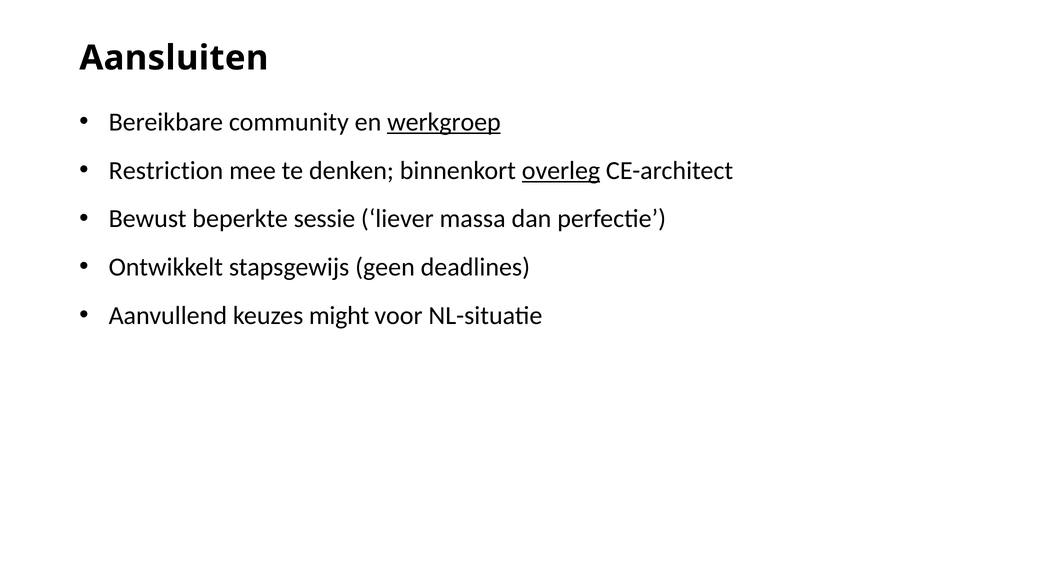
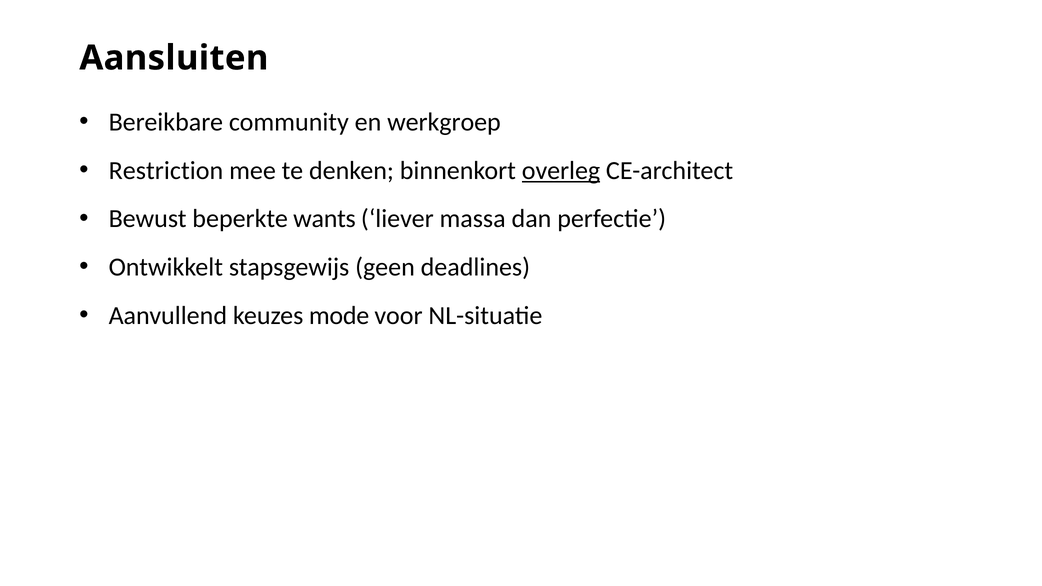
werkgroep underline: present -> none
sessie: sessie -> wants
might: might -> mode
